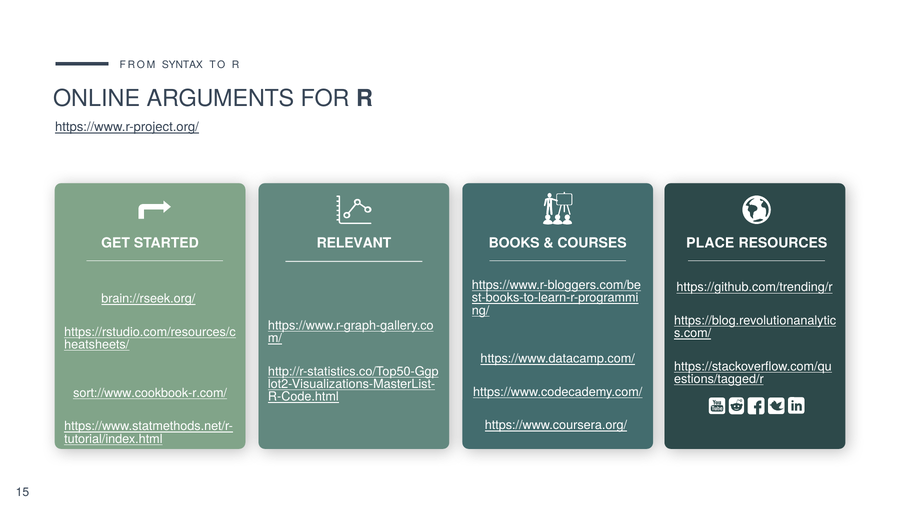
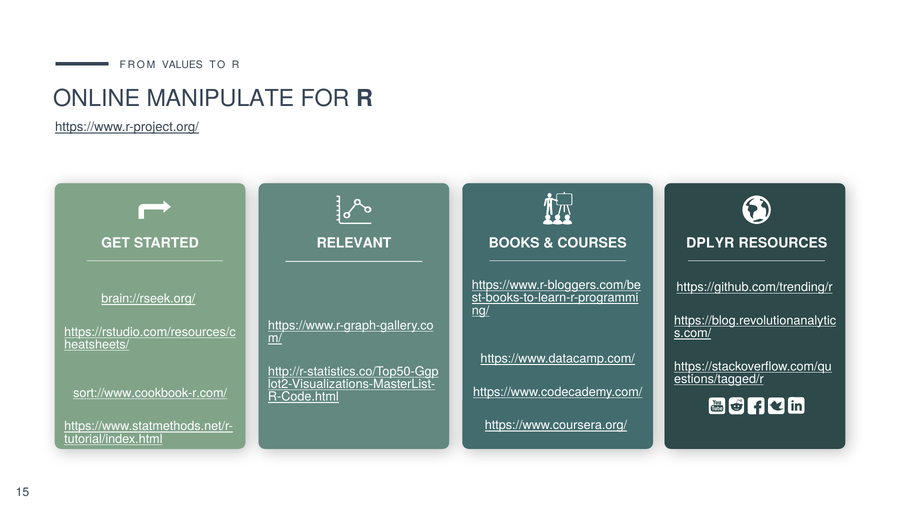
SYNTAX: SYNTAX -> VALUES
ARGUMENTS: ARGUMENTS -> MANIPULATE
PLACE: PLACE -> DPLYR
